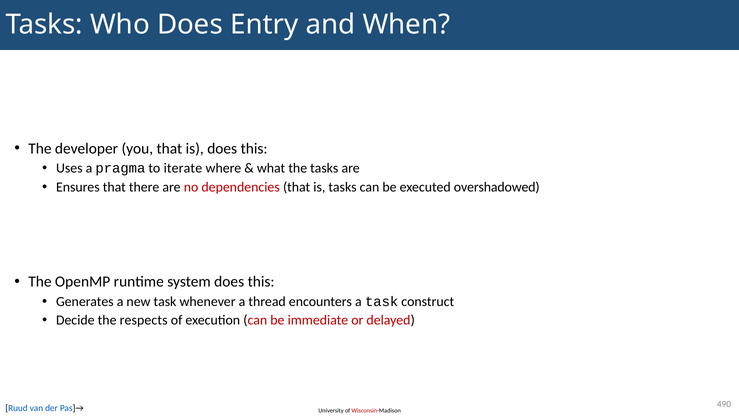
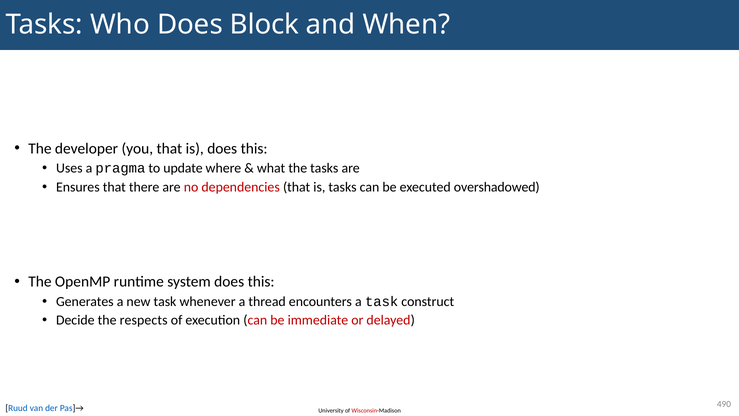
Entry: Entry -> Block
iterate: iterate -> update
